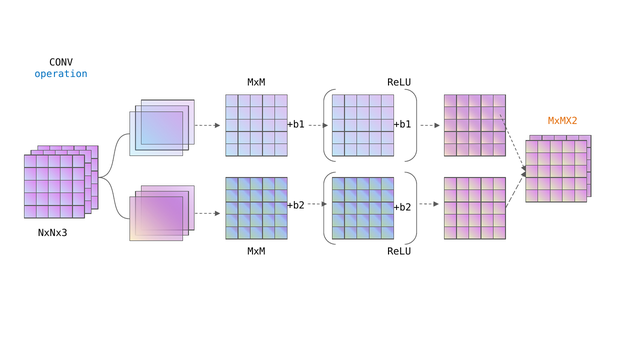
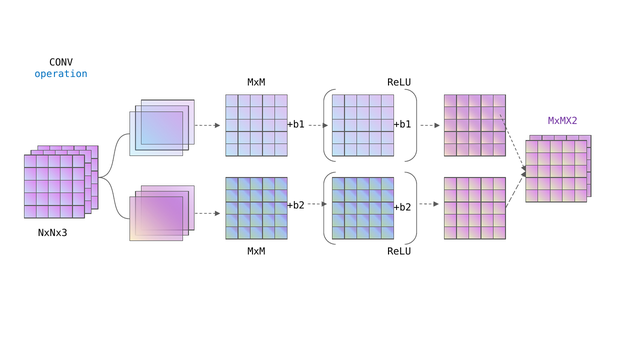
MxMX2 colour: orange -> purple
